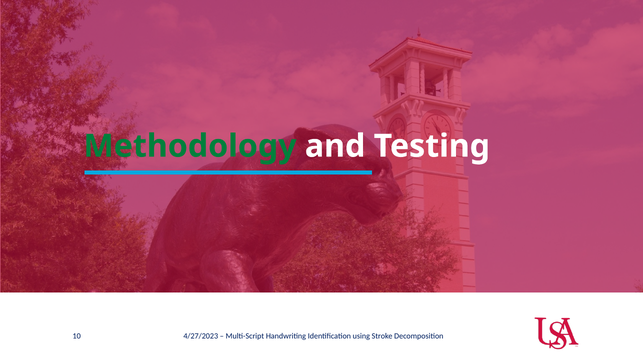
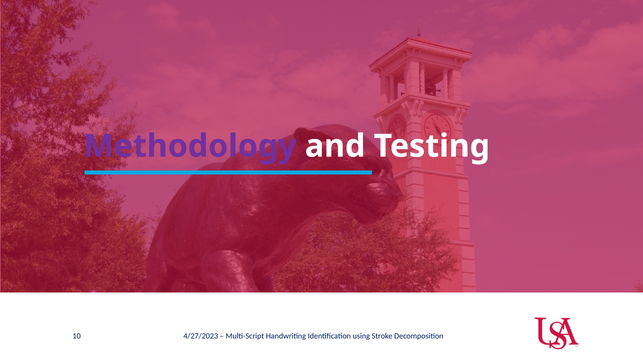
Methodology colour: green -> purple
